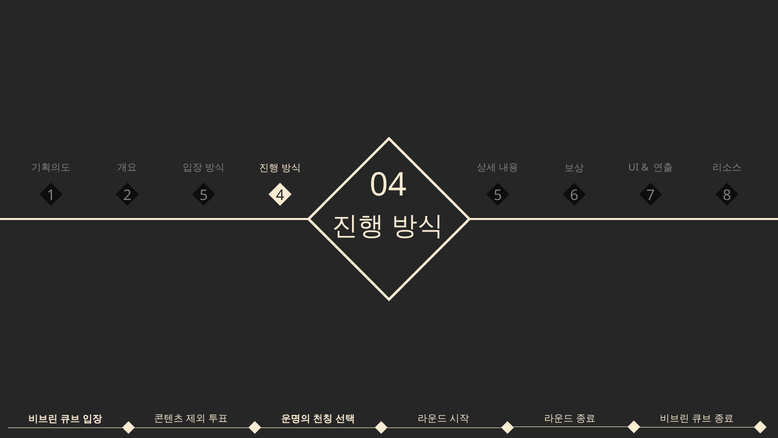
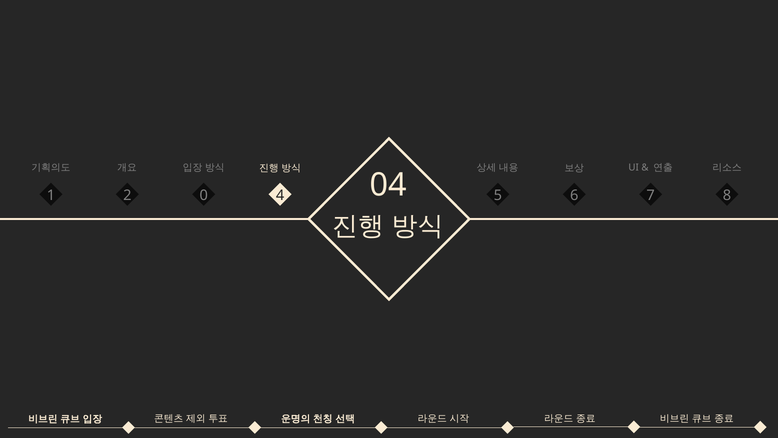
2 5: 5 -> 0
